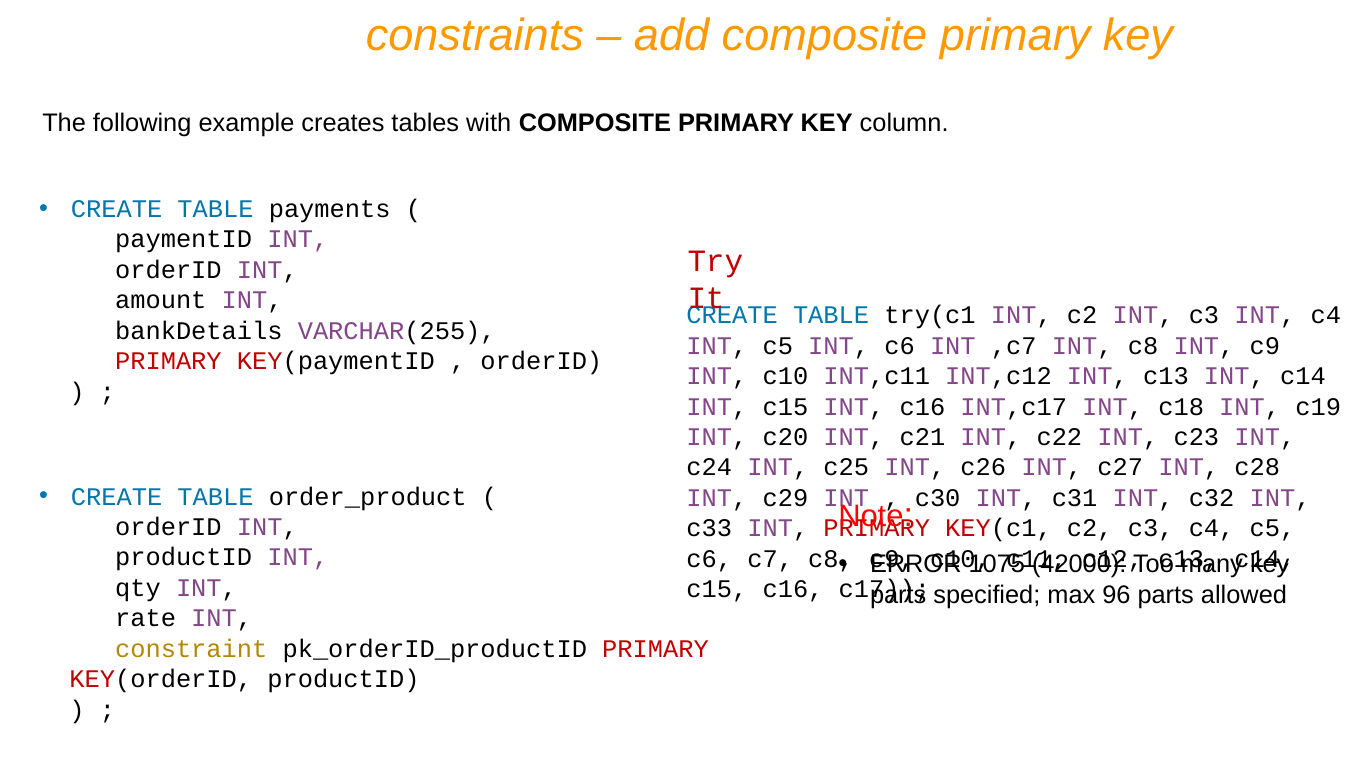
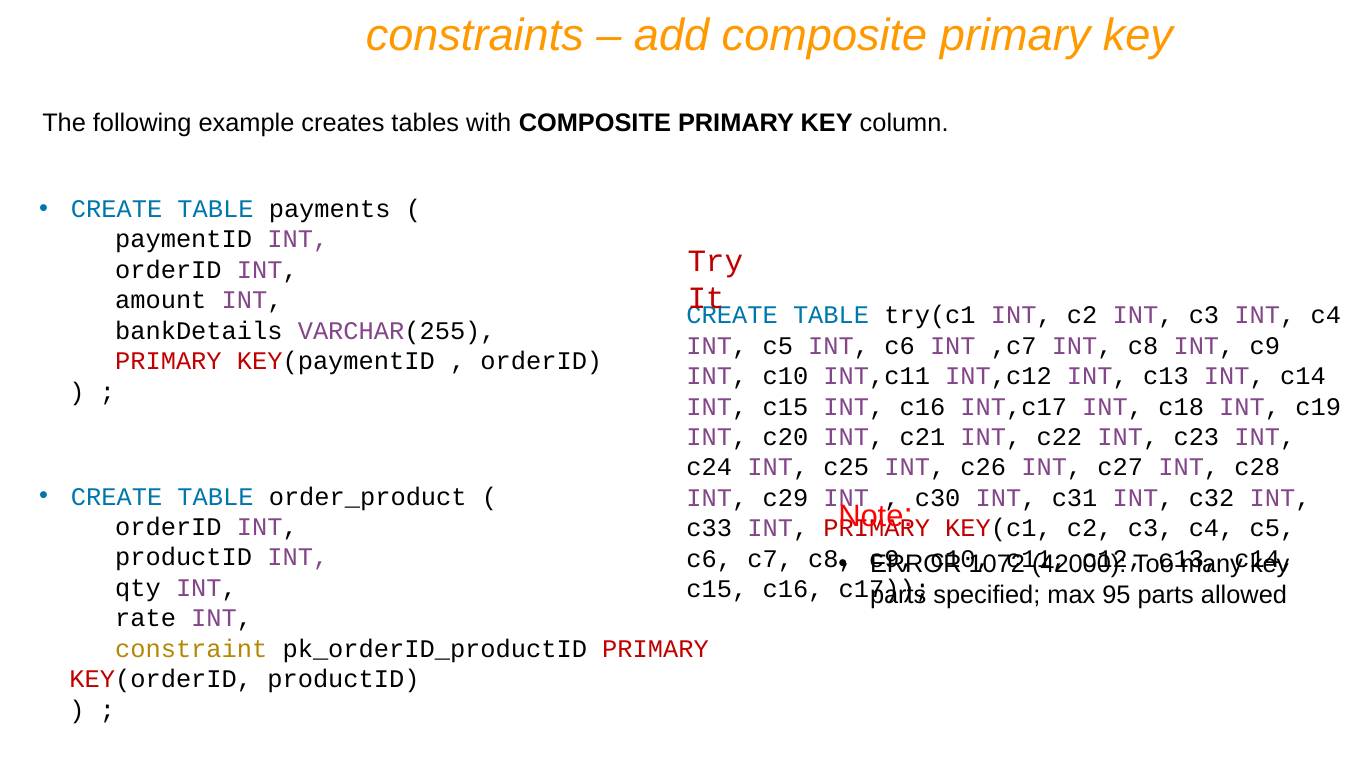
1075: 1075 -> 1072
96: 96 -> 95
